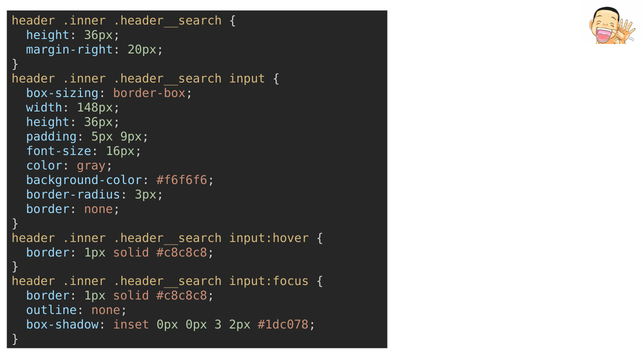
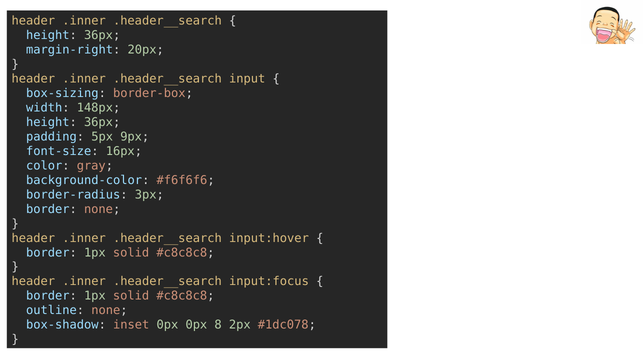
3: 3 -> 8
